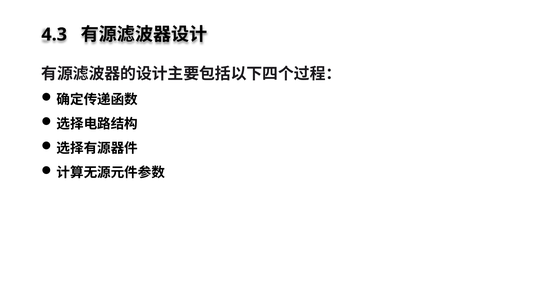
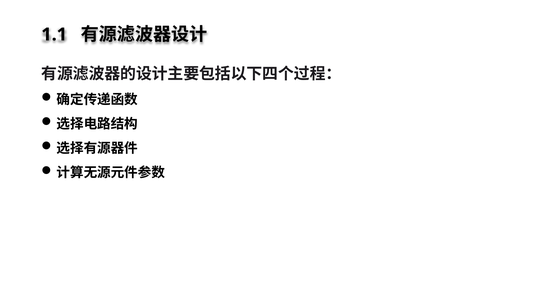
4.3: 4.3 -> 1.1
